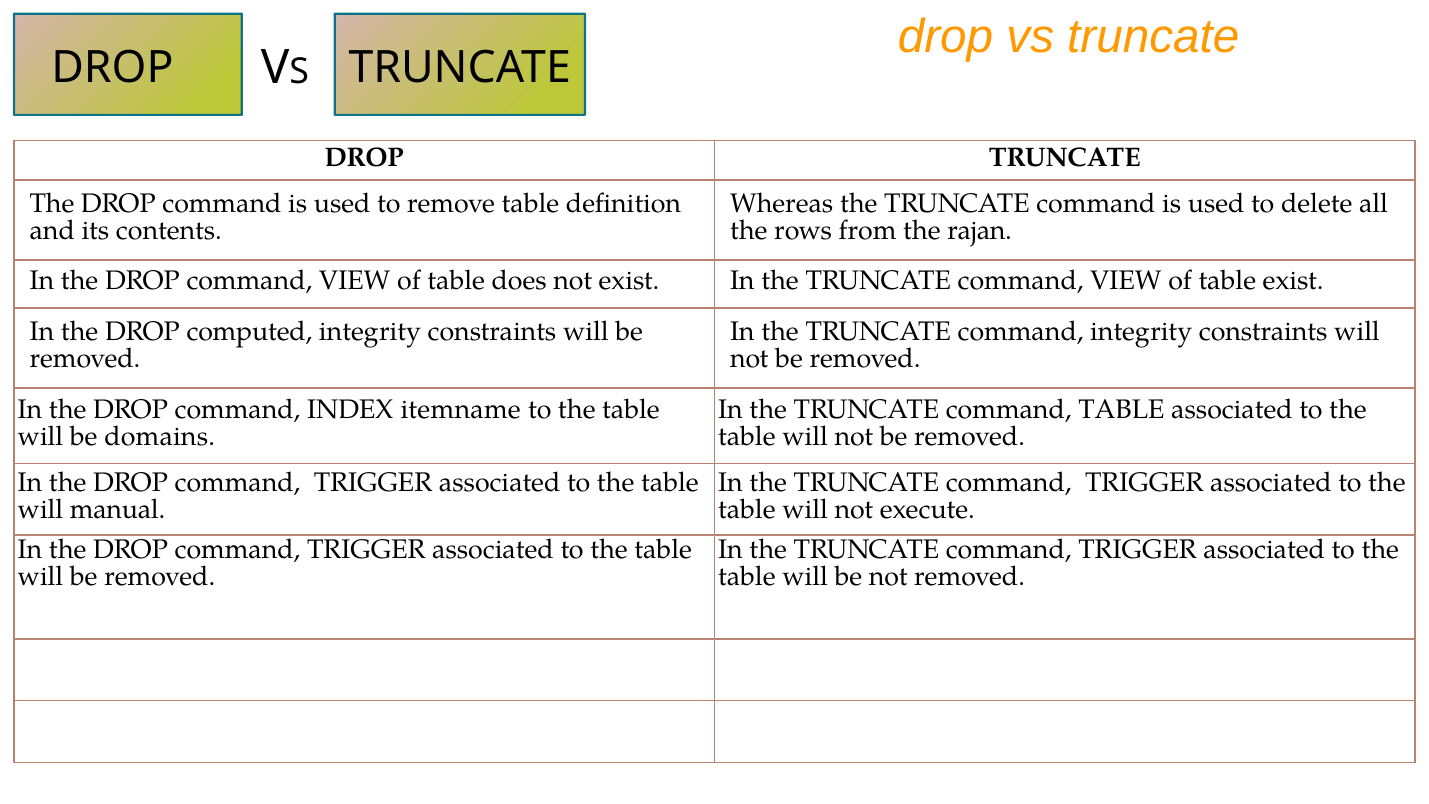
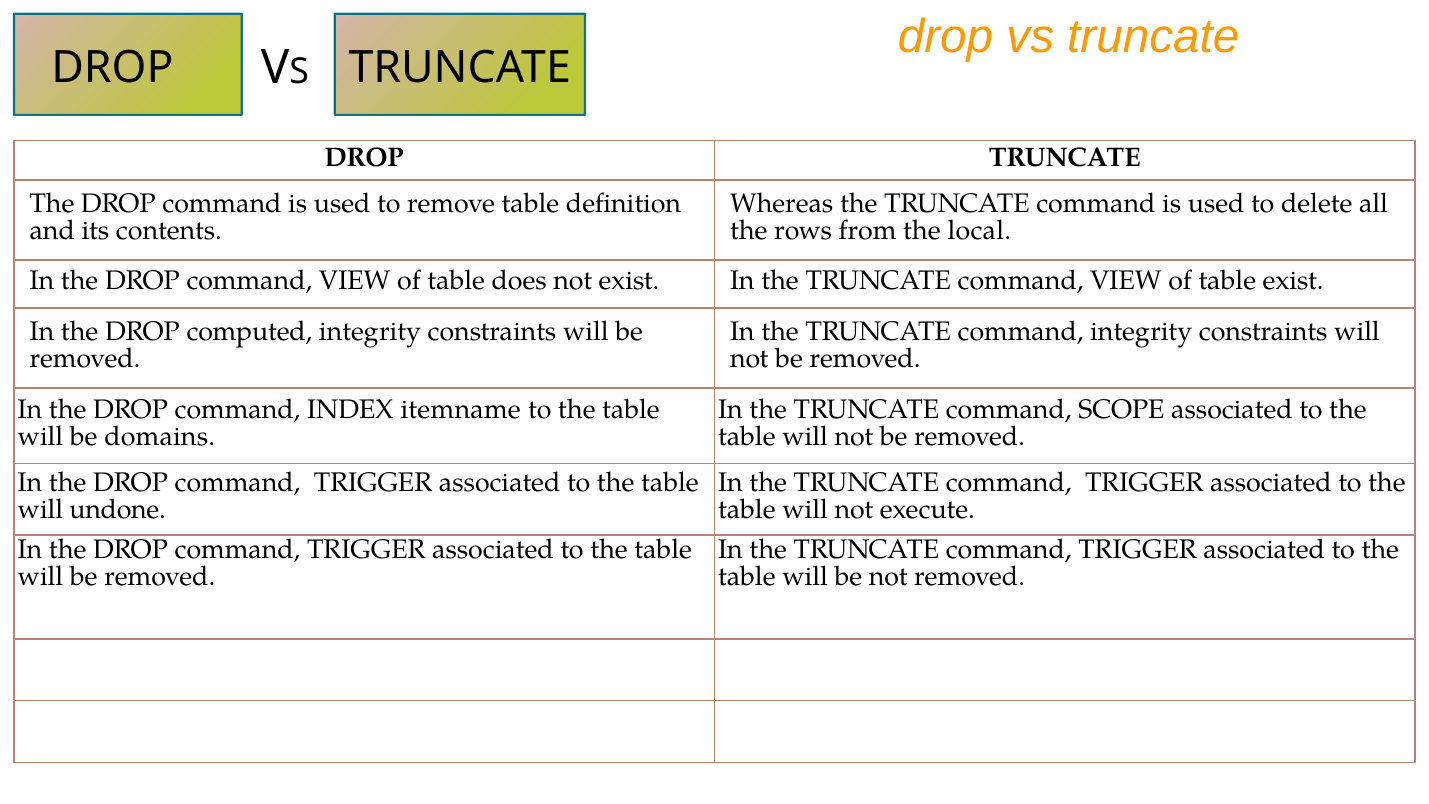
rajan: rajan -> local
command TABLE: TABLE -> SCOPE
manual: manual -> undone
